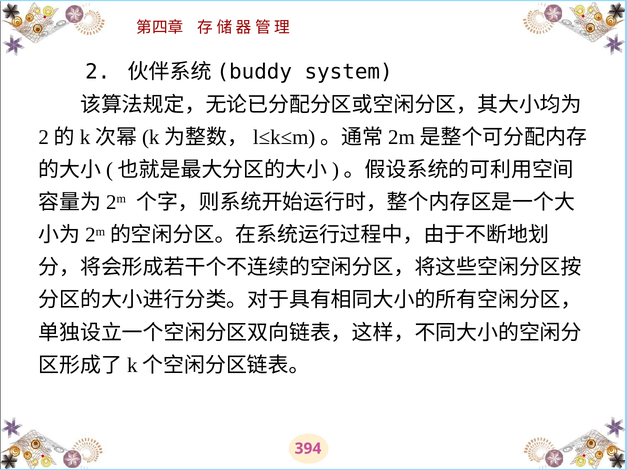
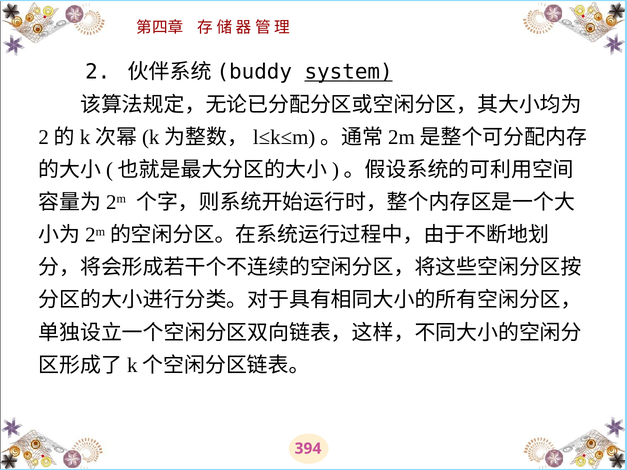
system underline: none -> present
